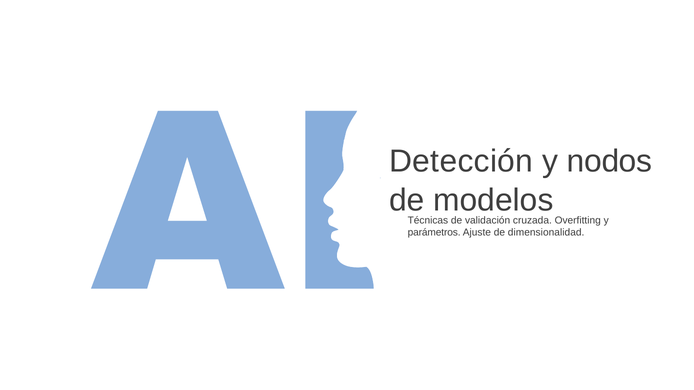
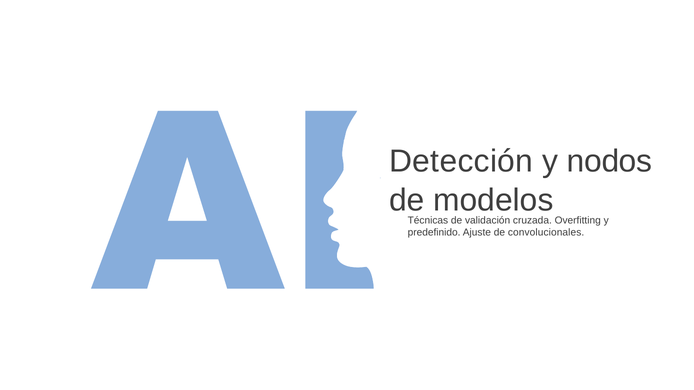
parámetros: parámetros -> predefinido
dimensionalidad: dimensionalidad -> convolucionales
